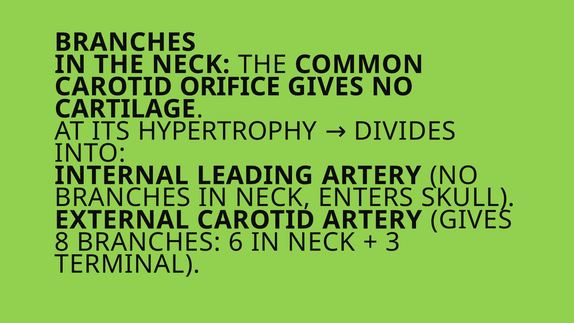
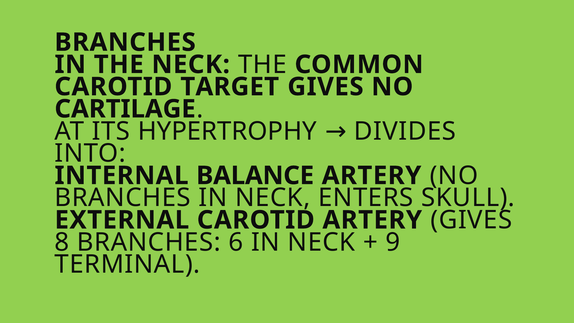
ORIFICE: ORIFICE -> TARGET
LEADING: LEADING -> BALANCE
3: 3 -> 9
